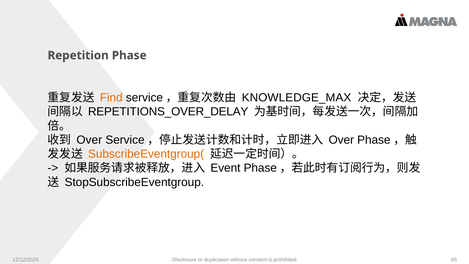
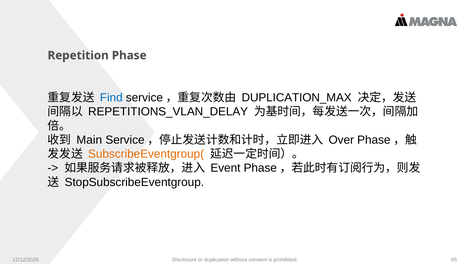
Find colour: orange -> blue
KNOWLEDGE_MAX: KNOWLEDGE_MAX -> DUPLICATION_MAX
REPETITIONS_OVER_DELAY: REPETITIONS_OVER_DELAY -> REPETITIONS_VLAN_DELAY
Over at (89, 140): Over -> Main
